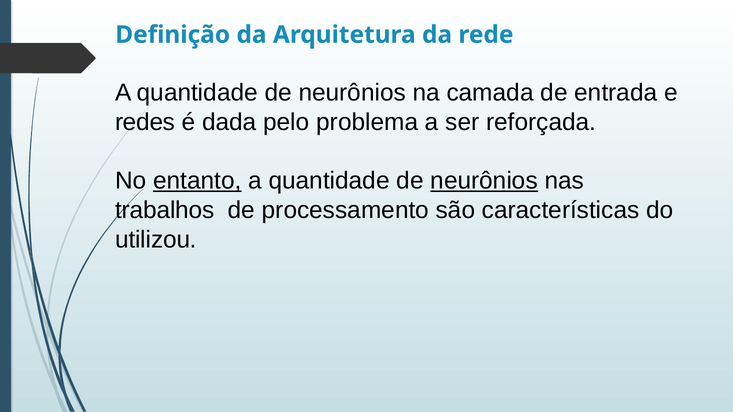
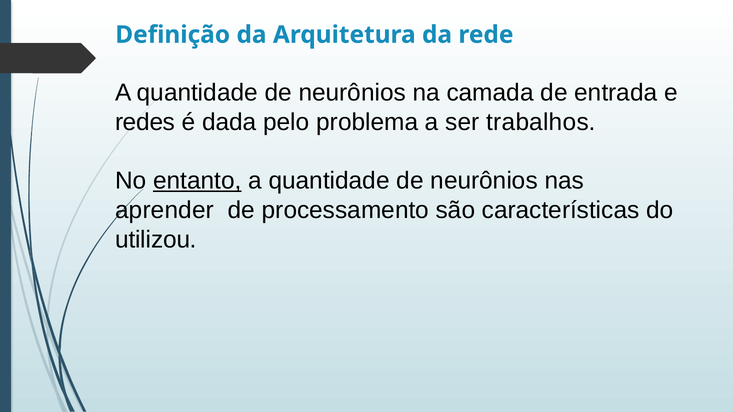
reforçada: reforçada -> trabalhos
neurônios at (484, 181) underline: present -> none
trabalhos: trabalhos -> aprender
